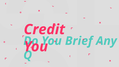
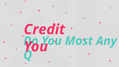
Brief: Brief -> Most
